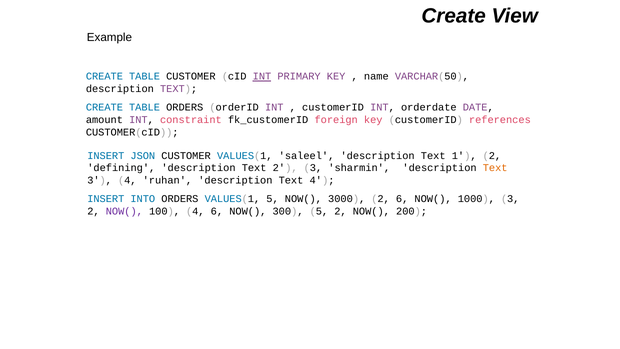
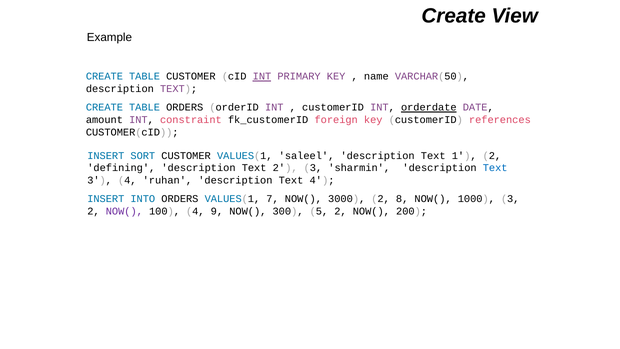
orderdate underline: none -> present
JSON: JSON -> SORT
Text at (495, 168) colour: orange -> blue
VALUES(1 5: 5 -> 7
2 6: 6 -> 8
4 6: 6 -> 9
